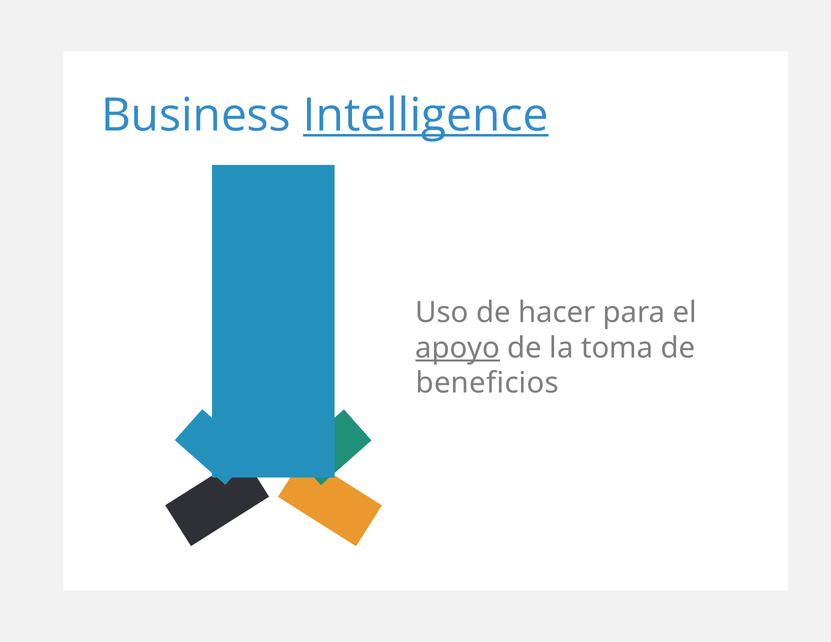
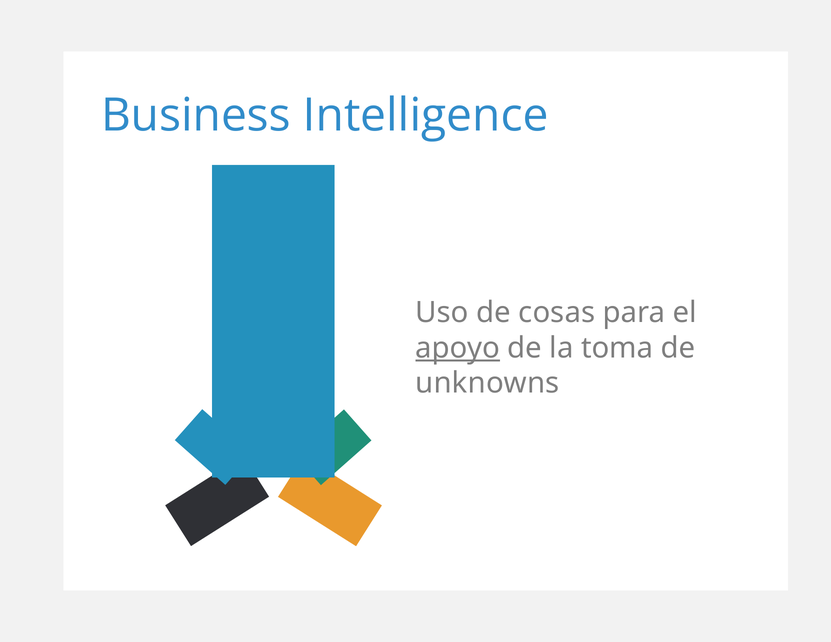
Intelligence underline: present -> none
hacer: hacer -> cosas
beneficios: beneficios -> unknowns
